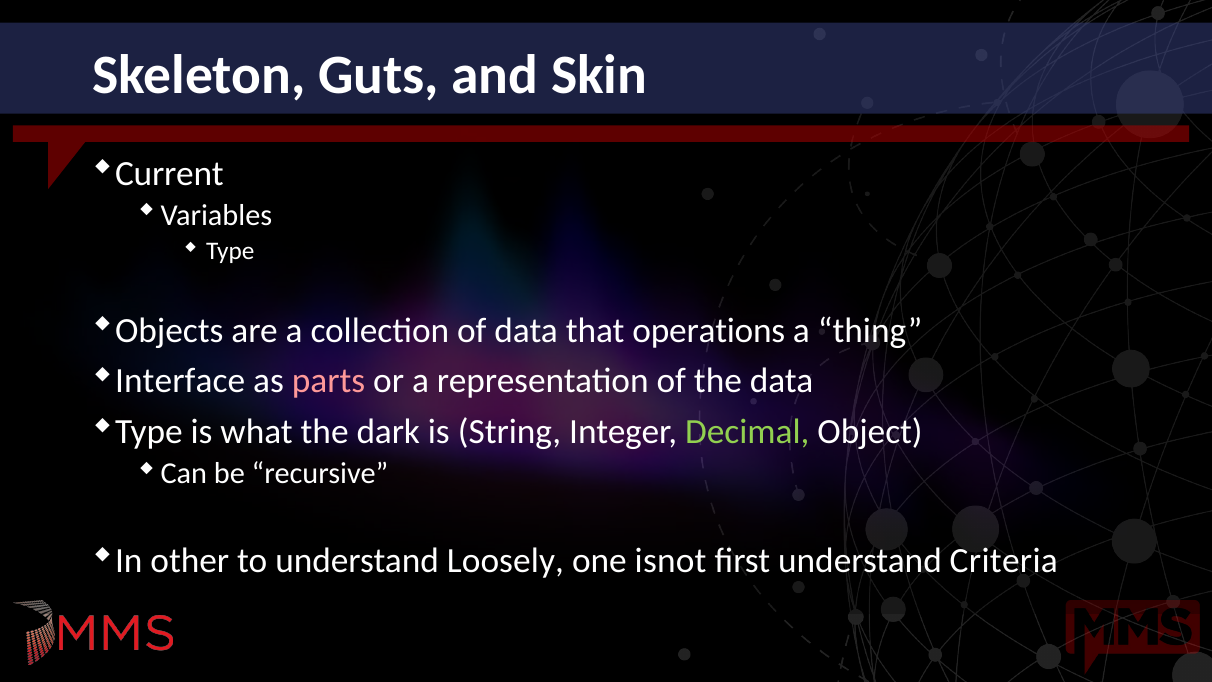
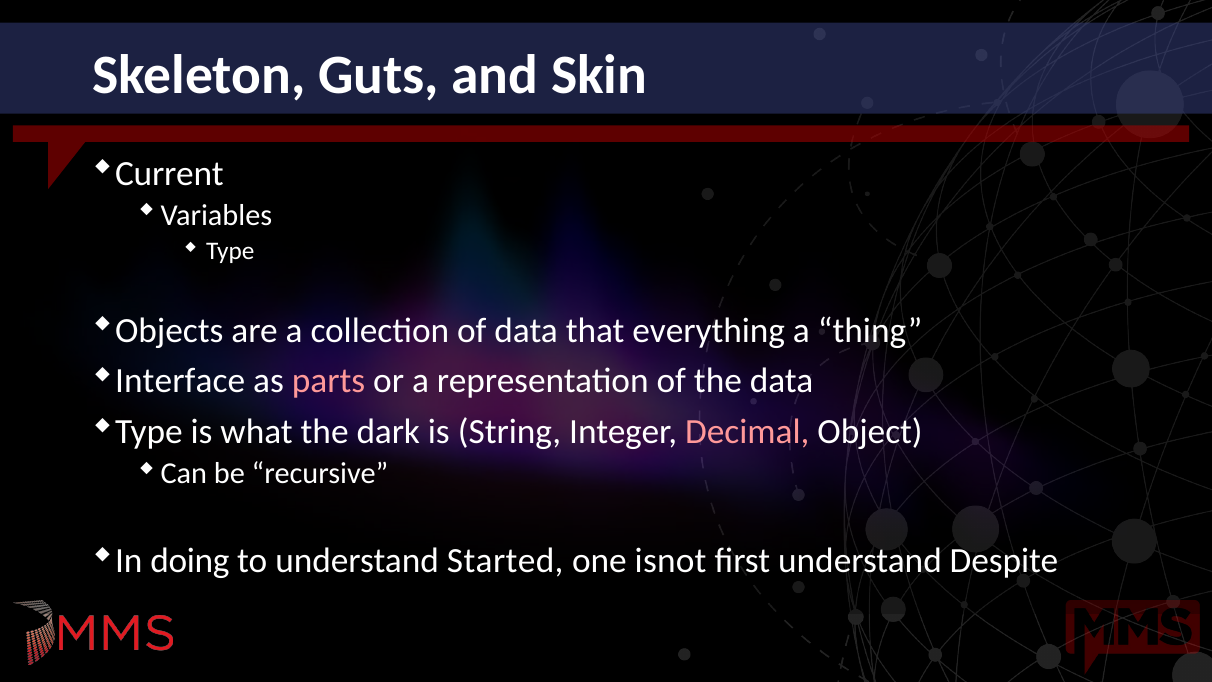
operations: operations -> everything
Decimal colour: light green -> pink
other: other -> doing
Loosely: Loosely -> Started
Criteria: Criteria -> Despite
